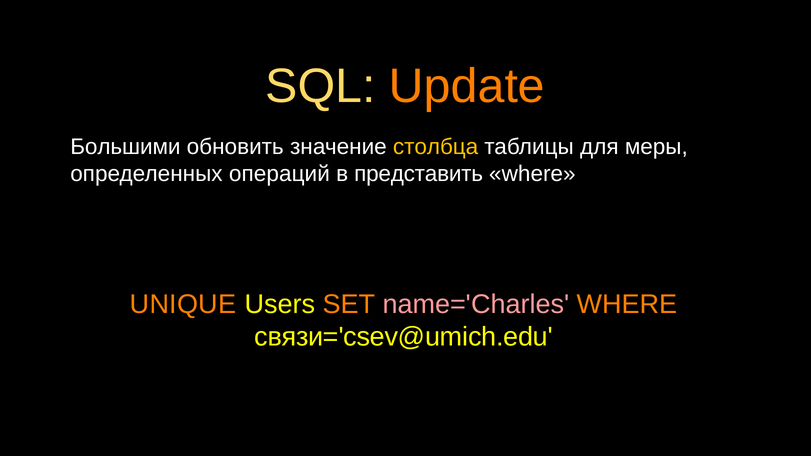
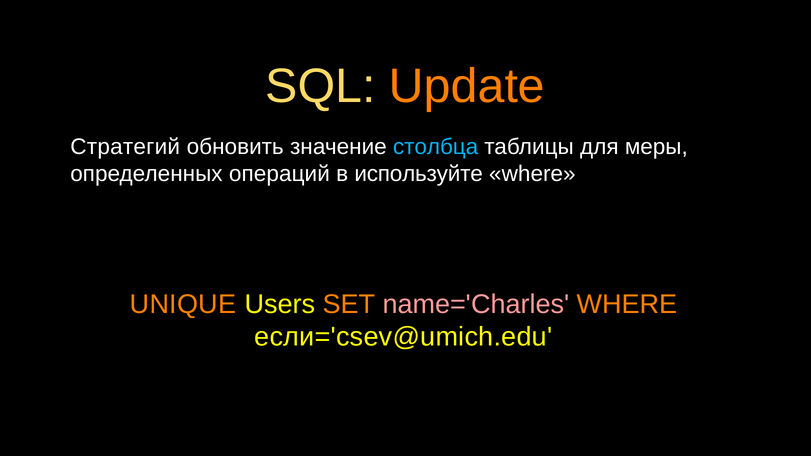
Большими: Большими -> Стратегий
столбца colour: yellow -> light blue
представить: представить -> используйте
связи='csev@umich.edu: связи='csev@umich.edu -> если='csev@umich.edu
